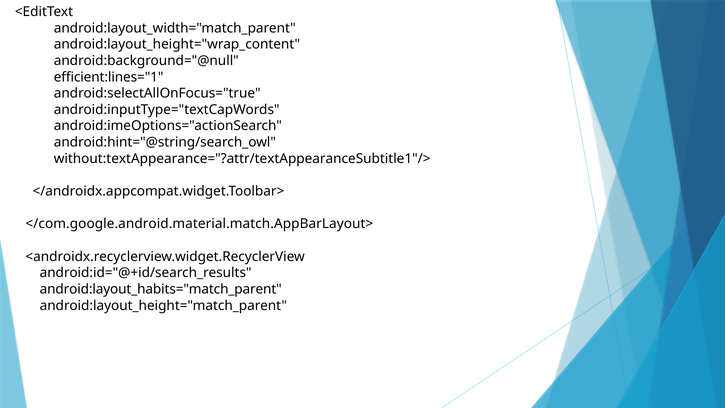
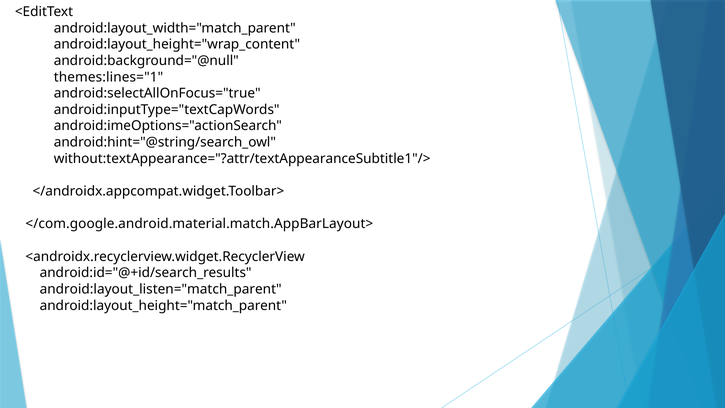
efficient:lines="1: efficient:lines="1 -> themes:lines="1
android:layout_habits="match_parent: android:layout_habits="match_parent -> android:layout_listen="match_parent
